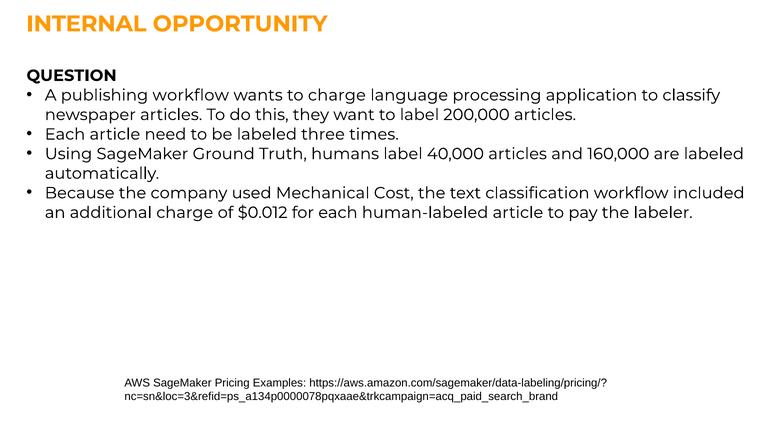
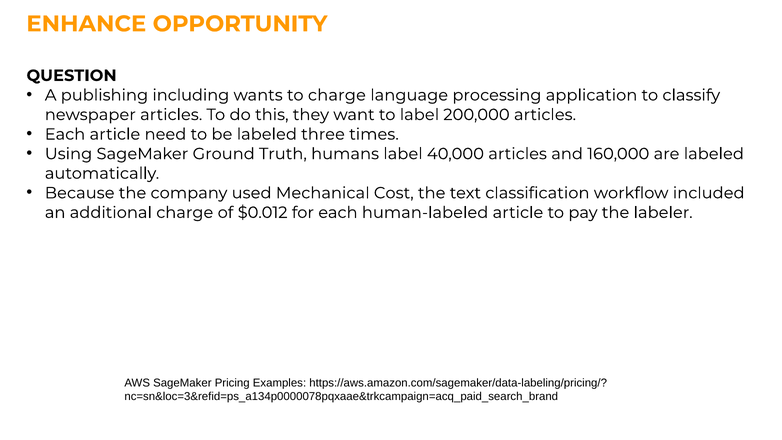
INTERNAL: INTERNAL -> ENHANCE
publishing workflow: workflow -> including
